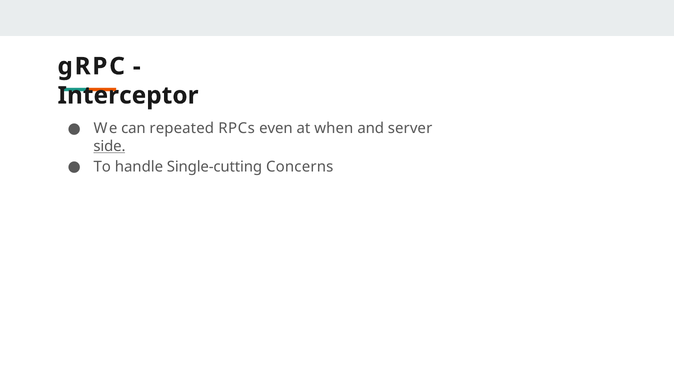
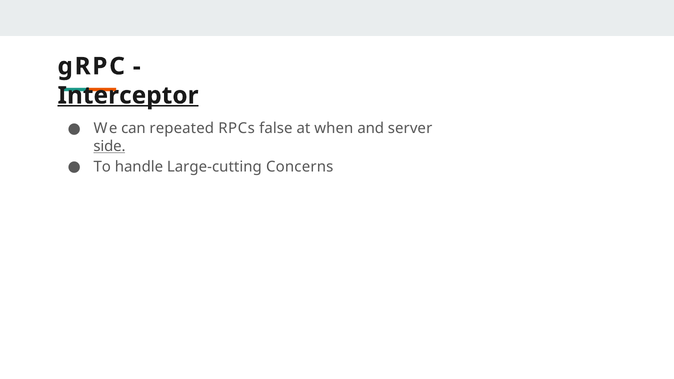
Interceptor underline: none -> present
even: even -> false
Single-cutting: Single-cutting -> Large-cutting
